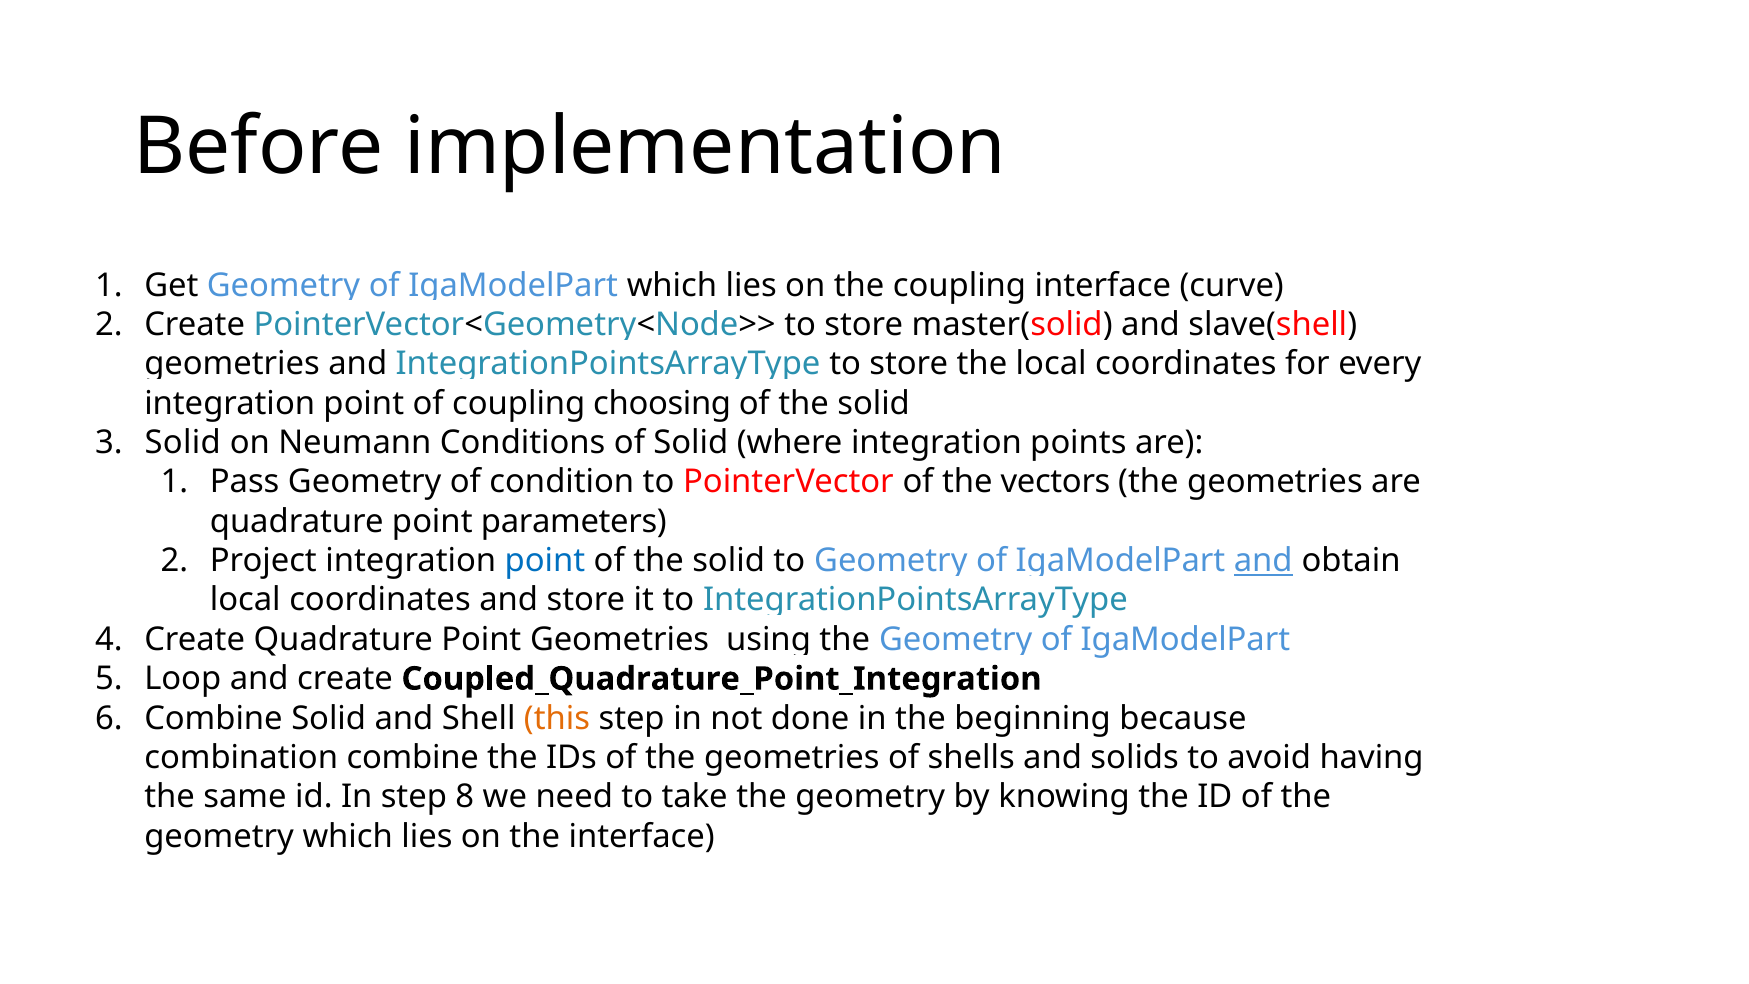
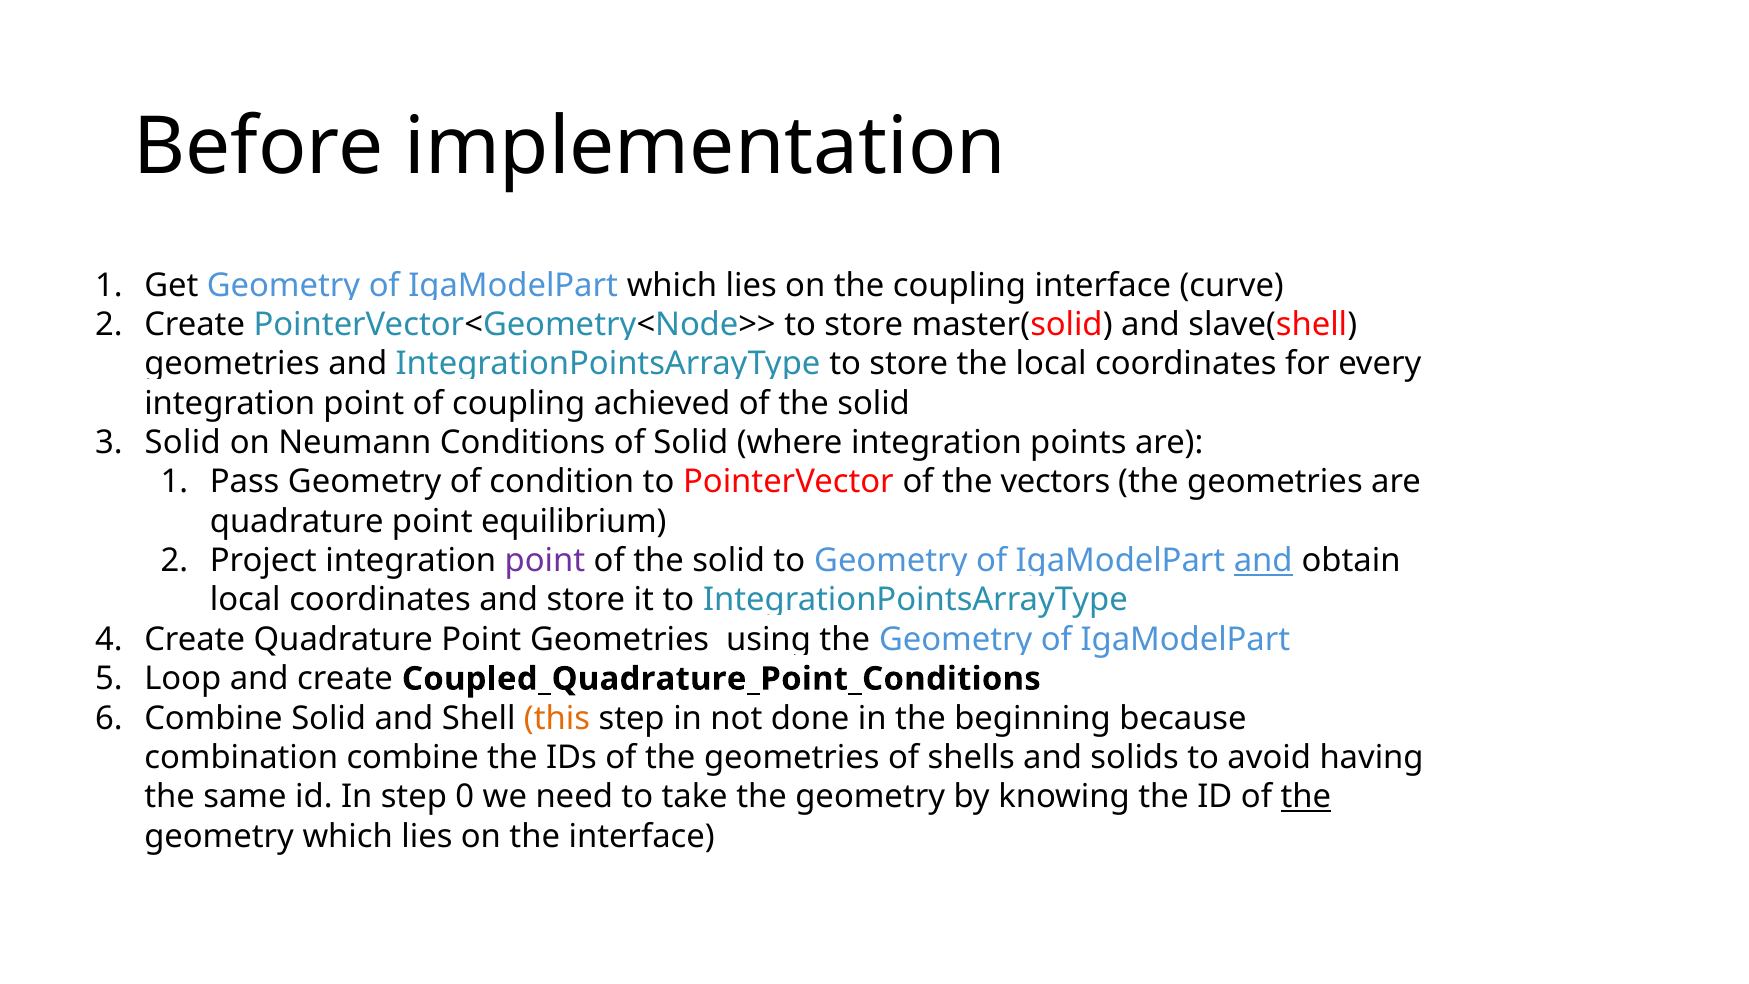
choosing: choosing -> achieved
parameters: parameters -> equilibrium
point at (545, 561) colour: blue -> purple
Coupled_Quadrature_Point_Integration: Coupled_Quadrature_Point_Integration -> Coupled_Quadrature_Point_Conditions
8: 8 -> 0
the at (1306, 797) underline: none -> present
